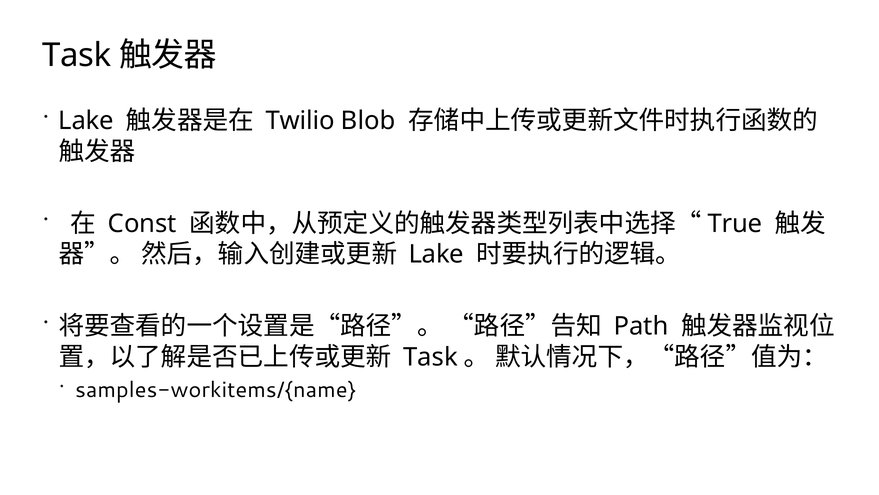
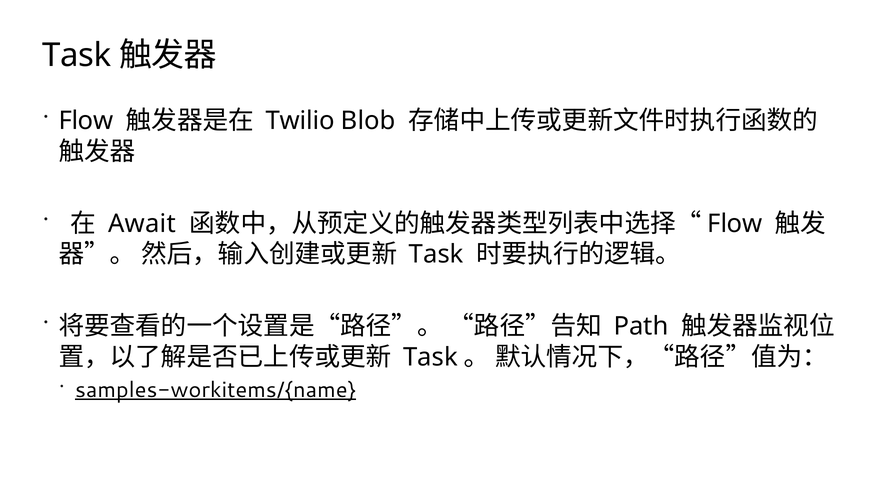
Lake at (86, 121): Lake -> Flow
Const: Const -> Await
True at (735, 223): True -> Flow
Lake at (436, 254): Lake -> Task
samples-workitems/{name underline: none -> present
